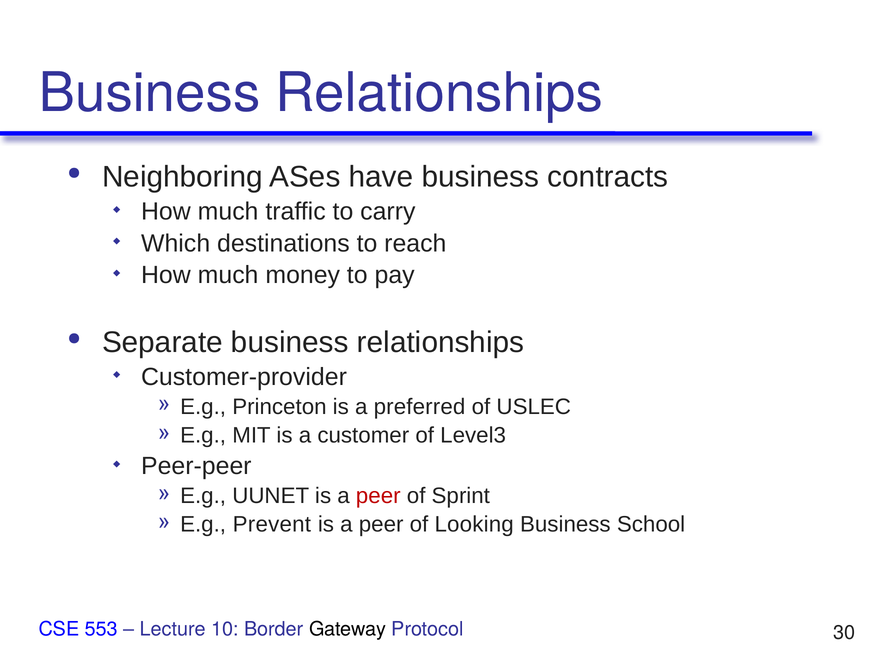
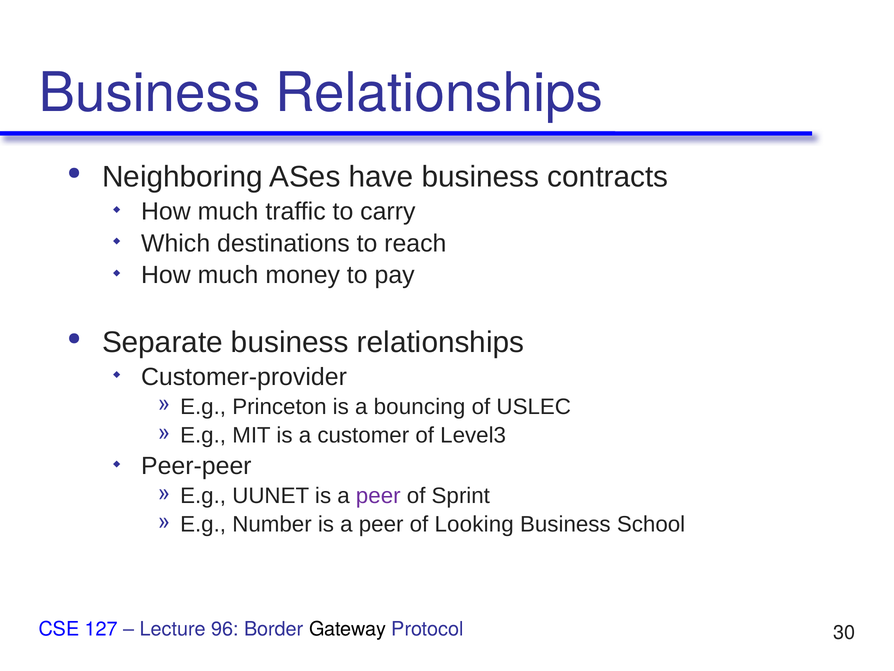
preferred: preferred -> bouncing
peer at (378, 496) colour: red -> purple
Prevent: Prevent -> Number
553: 553 -> 127
10: 10 -> 96
